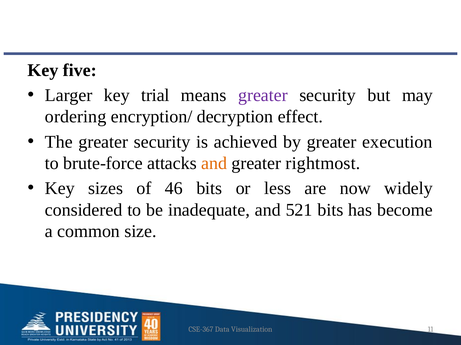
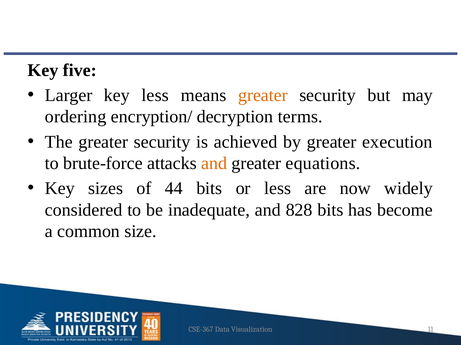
key trial: trial -> less
greater at (263, 95) colour: purple -> orange
effect: effect -> terms
rightmost: rightmost -> equations
46: 46 -> 44
521: 521 -> 828
